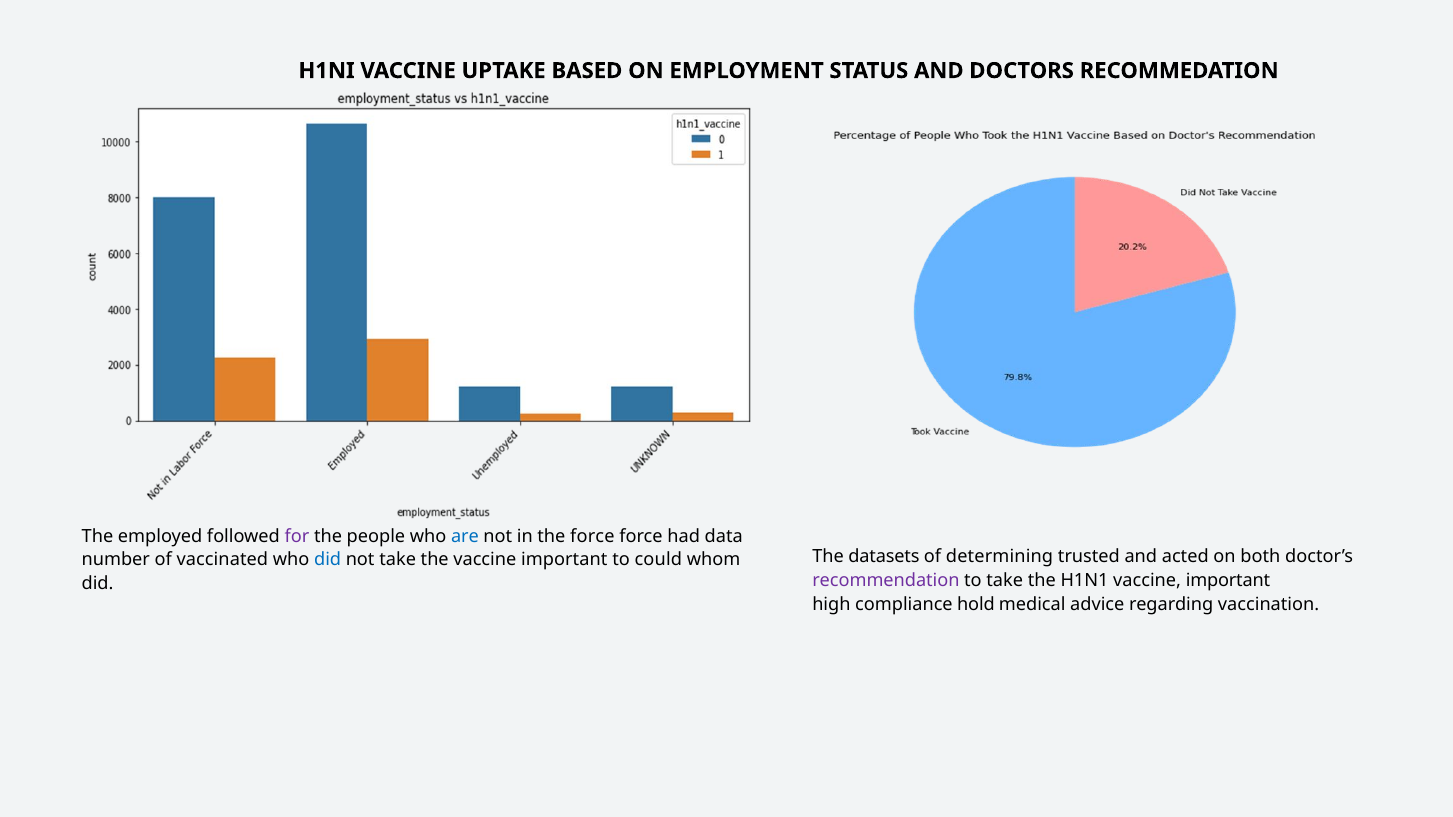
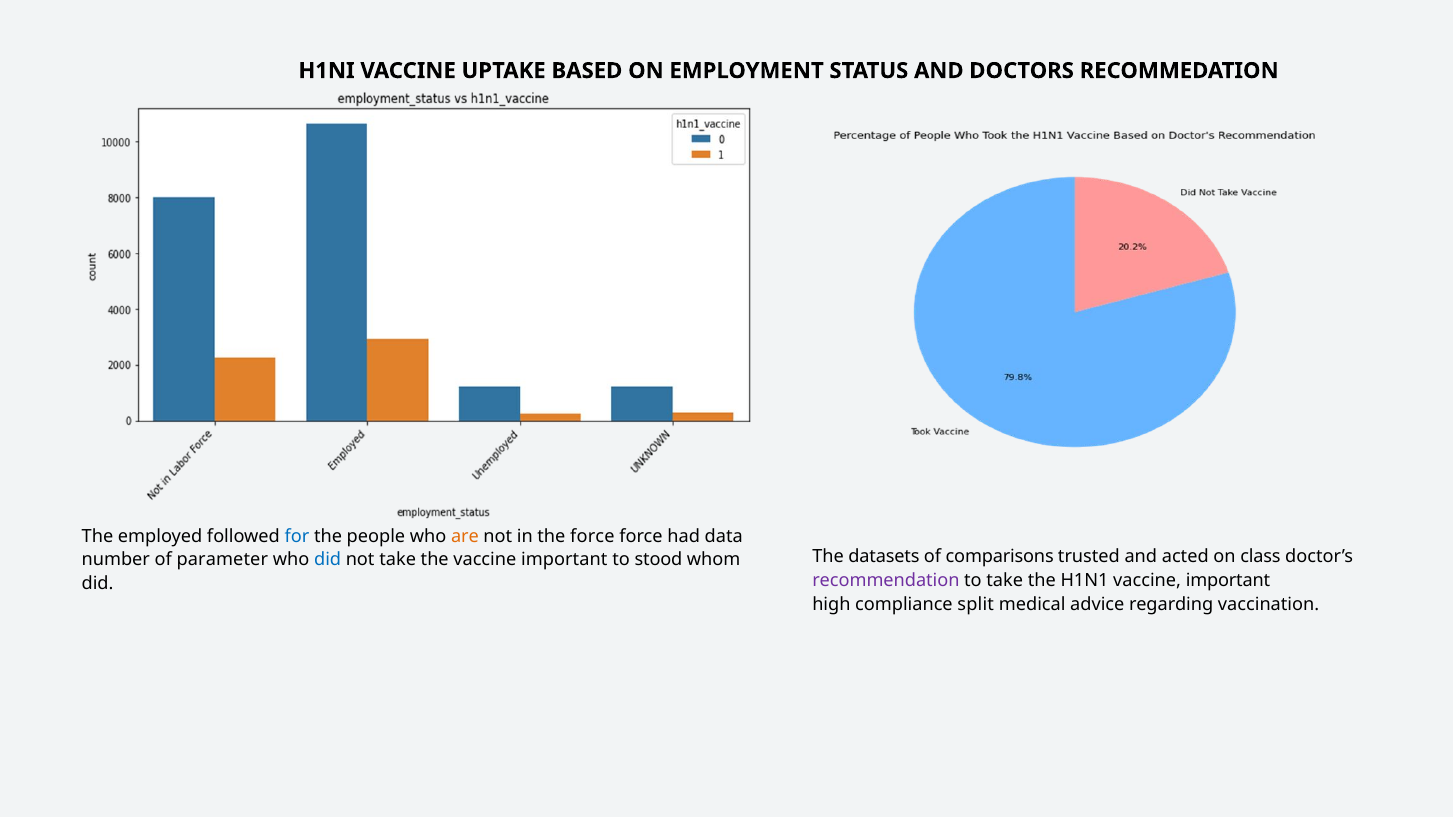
for colour: purple -> blue
are colour: blue -> orange
determining: determining -> comparisons
both: both -> class
vaccinated: vaccinated -> parameter
could: could -> stood
hold: hold -> split
